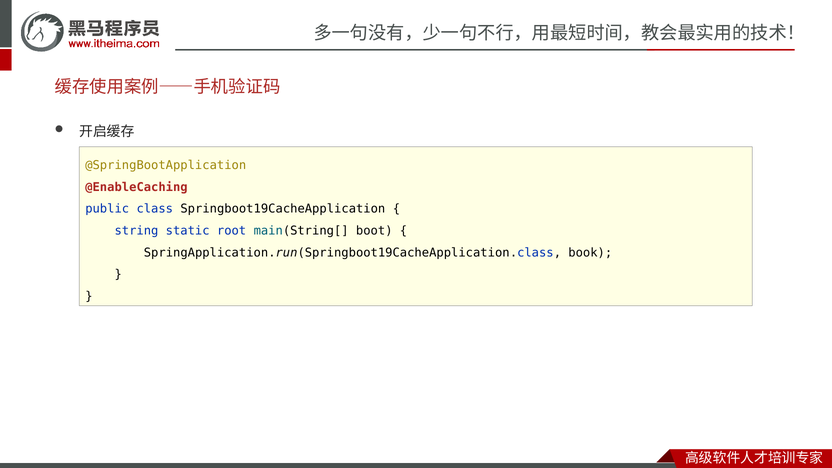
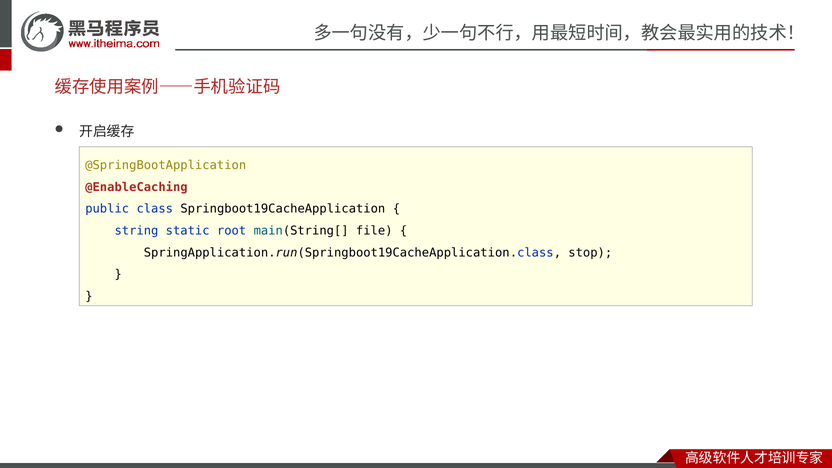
boot: boot -> file
book: book -> stop
